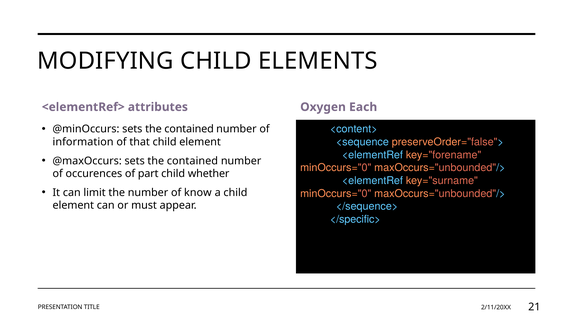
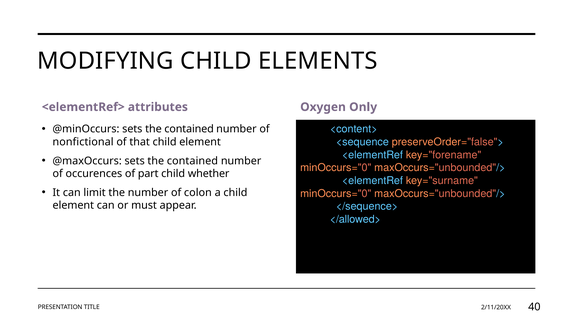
Each: Each -> Only
information: information -> nonfictional
know: know -> colon
</specific>: </specific> -> </allowed>
21: 21 -> 40
